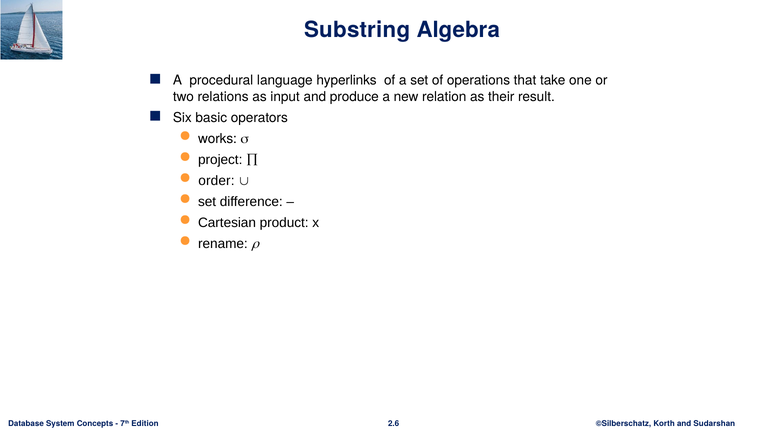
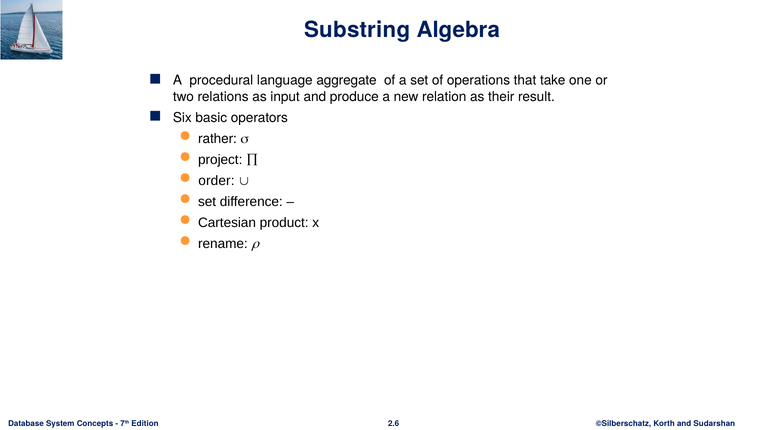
hyperlinks: hyperlinks -> aggregate
works: works -> rather
